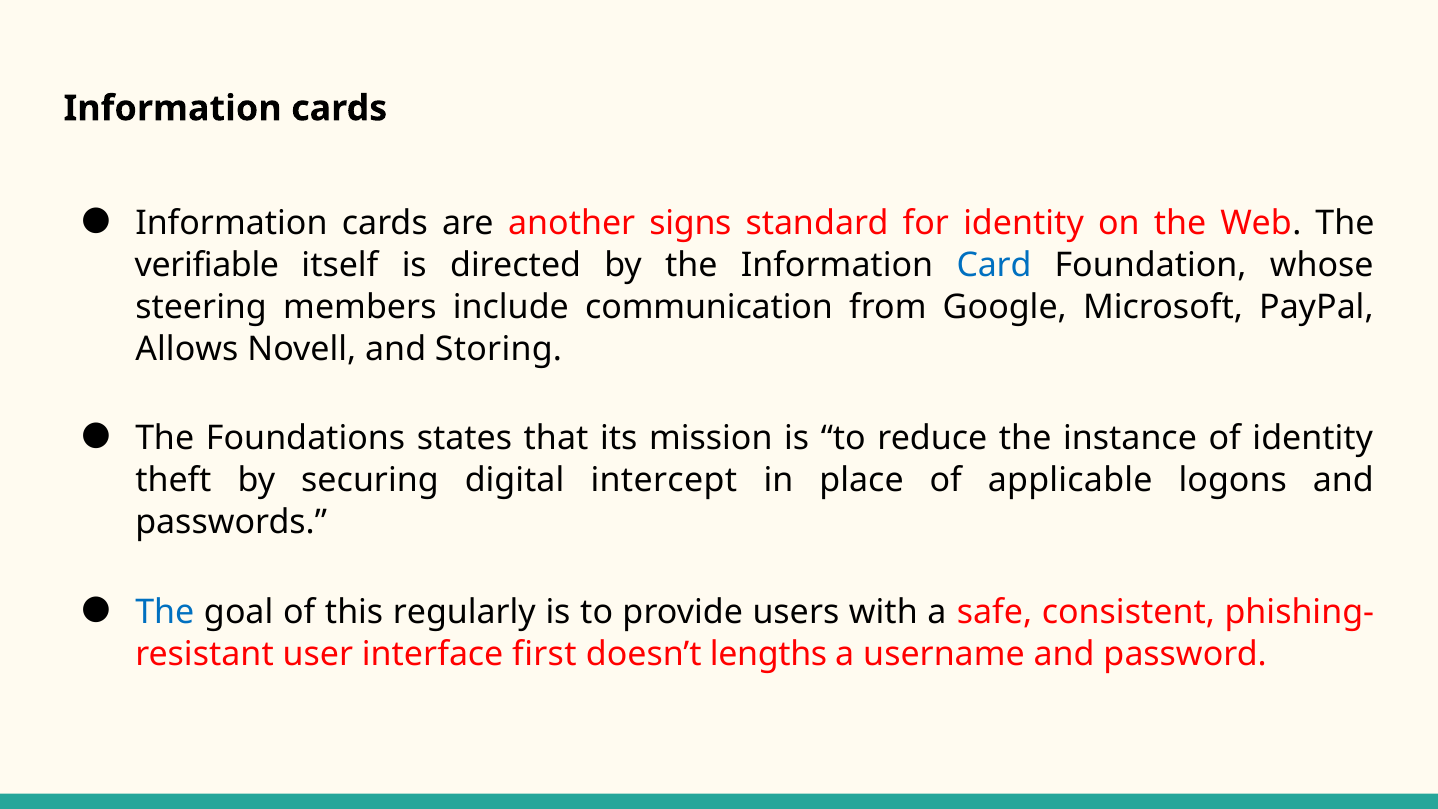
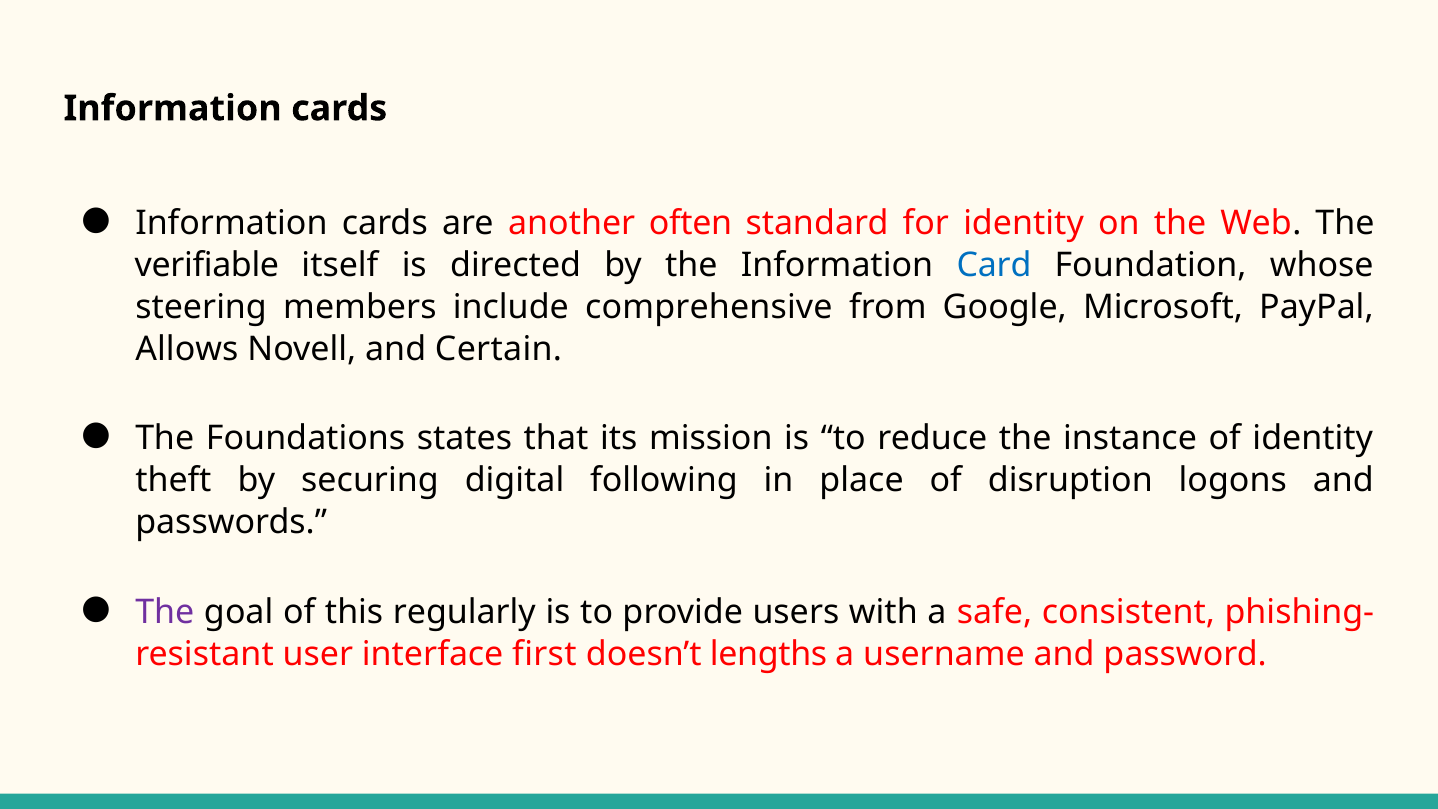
signs: signs -> often
communication: communication -> comprehensive
Storing: Storing -> Certain
intercept: intercept -> following
applicable: applicable -> disruption
The at (165, 612) colour: blue -> purple
